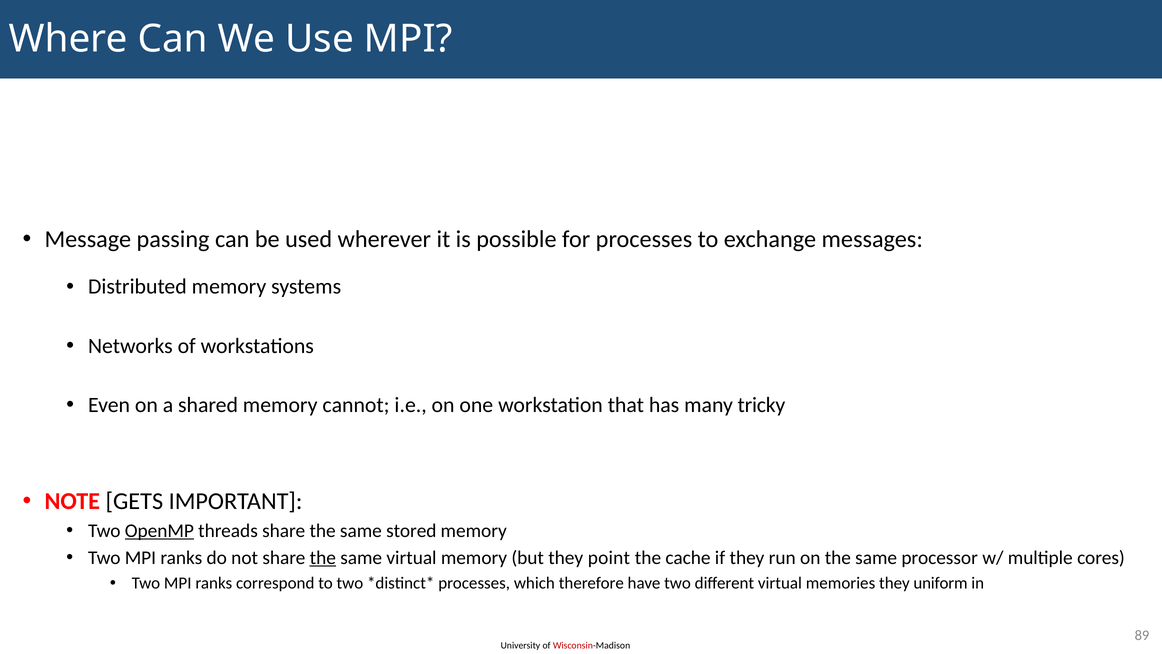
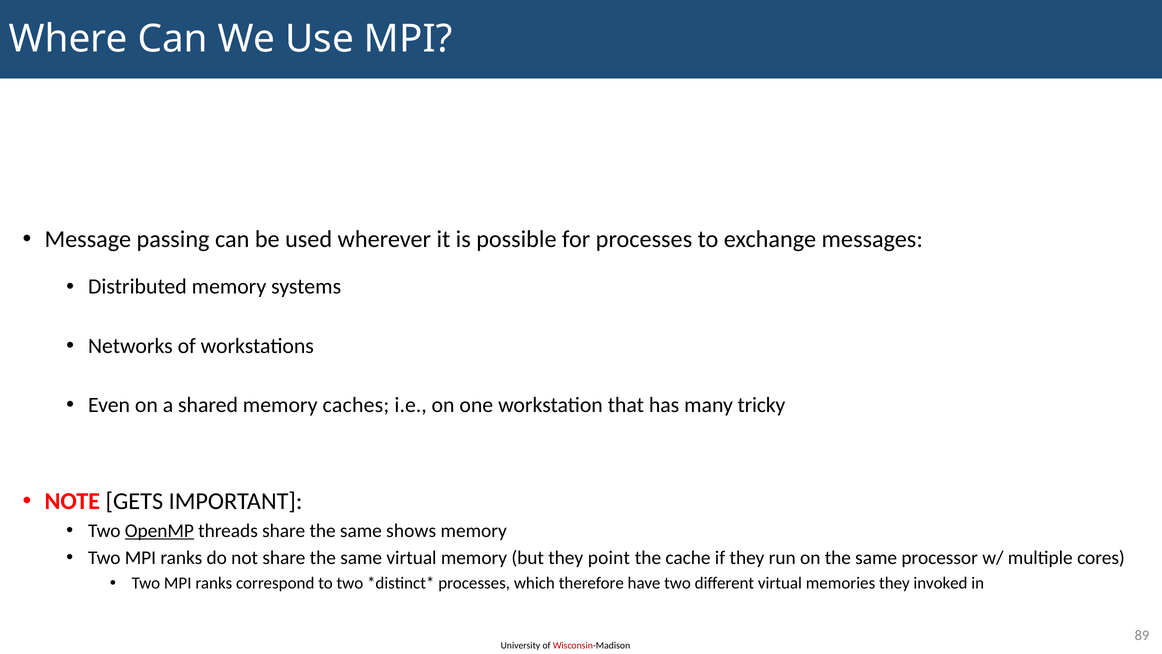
cannot: cannot -> caches
stored: stored -> shows
the at (323, 557) underline: present -> none
uniform: uniform -> invoked
